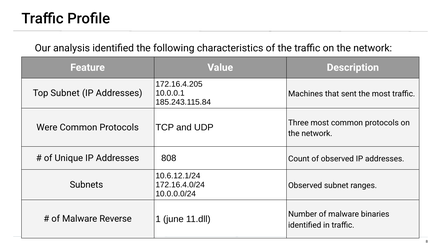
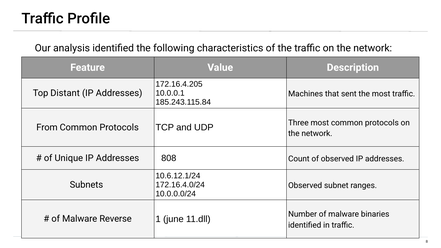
Top Subnet: Subnet -> Distant
Were: Were -> From
